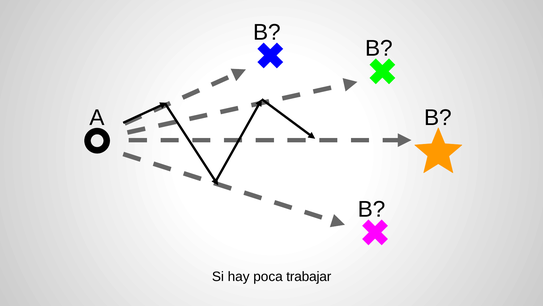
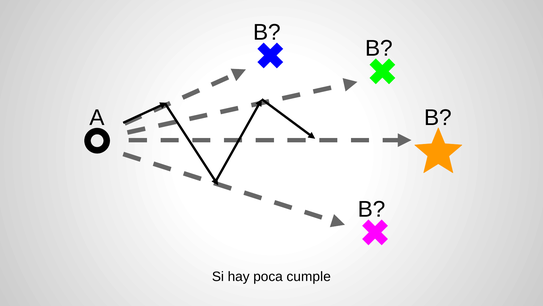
trabajar: trabajar -> cumple
